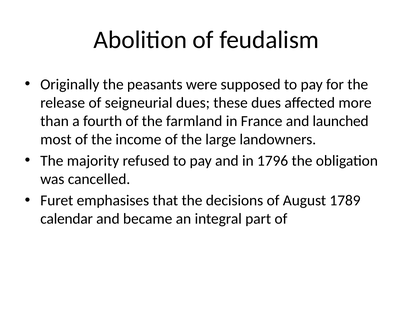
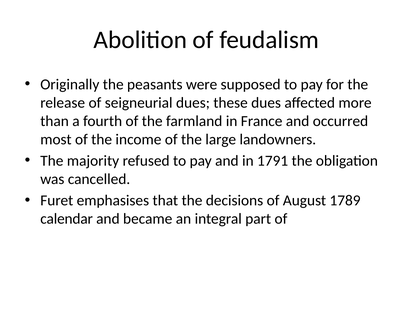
launched: launched -> occurred
1796: 1796 -> 1791
